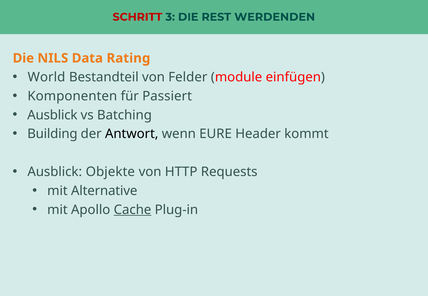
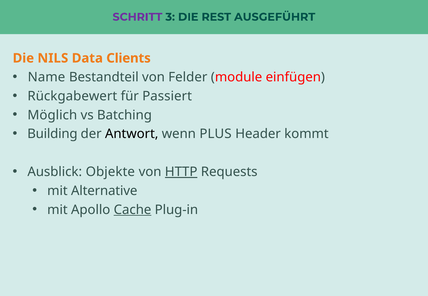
SCHRITT colour: red -> purple
WERDENDEN: WERDENDEN -> AUSGEFÜHRT
Rating: Rating -> Clients
World: World -> Name
Komponenten: Komponenten -> Rückgabewert
Ausblick at (52, 115): Ausblick -> Möglich
EURE: EURE -> PLUS
HTTP underline: none -> present
